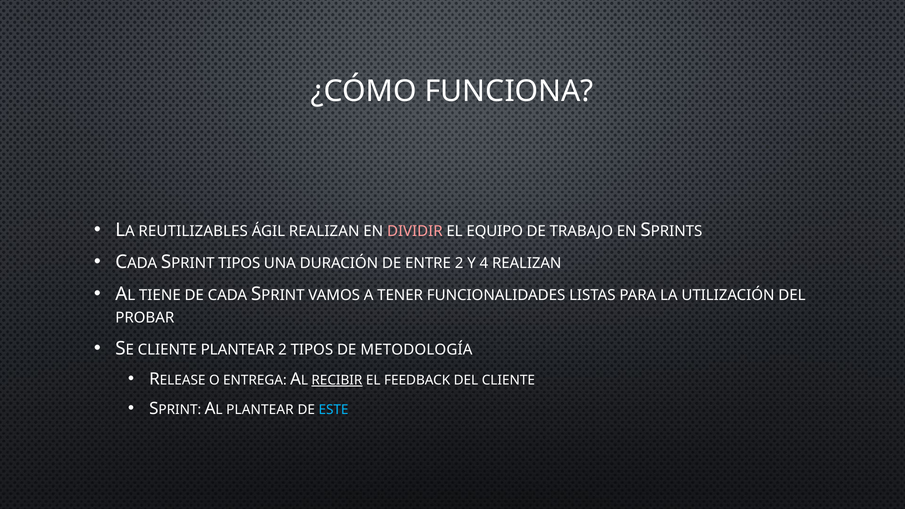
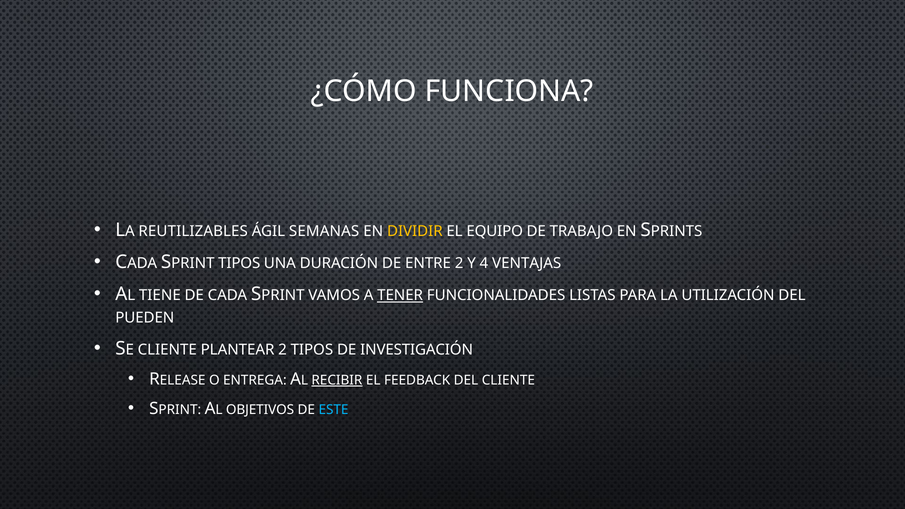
ÁGIL REALIZAN: REALIZAN -> SEMANAS
DIVIDIR colour: pink -> yellow
4 REALIZAN: REALIZAN -> VENTAJAS
TENER underline: none -> present
PROBAR: PROBAR -> PUEDEN
METODOLOGÍA: METODOLOGÍA -> INVESTIGACIÓN
PLANTEAR at (260, 410): PLANTEAR -> OBJETIVOS
